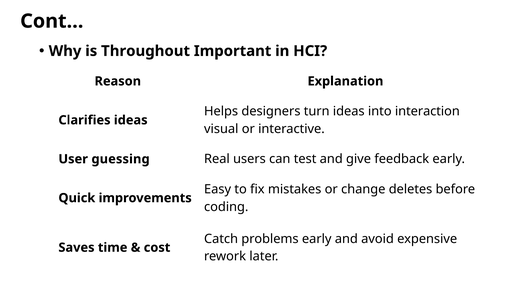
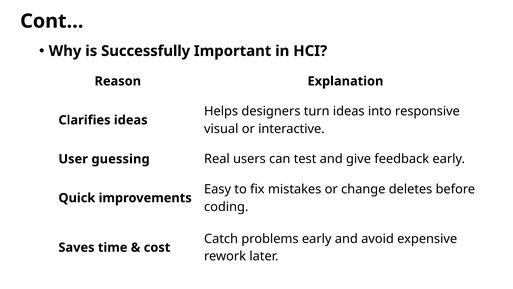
Throughout: Throughout -> Successfully
interaction: interaction -> responsive
